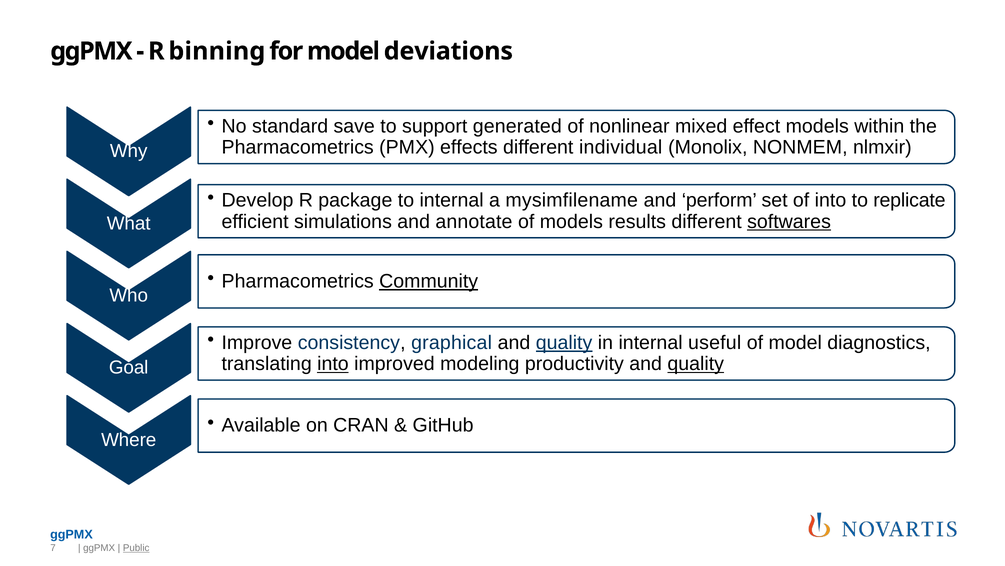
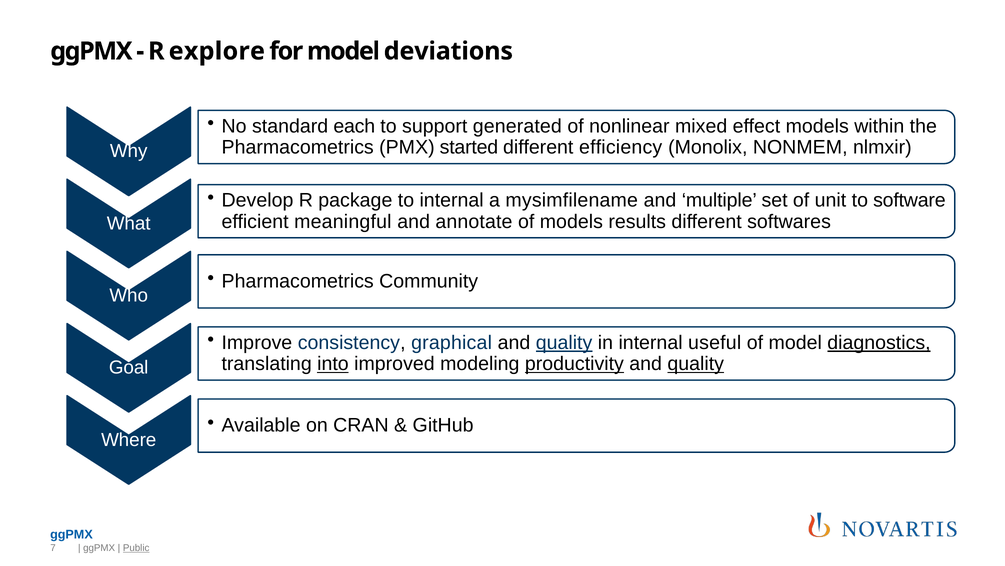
binning: binning -> explore
save: save -> each
effects: effects -> started
individual: individual -> efficiency
perform: perform -> multiple
of into: into -> unit
replicate: replicate -> software
simulations: simulations -> meaningful
softwares underline: present -> none
Community underline: present -> none
diagnostics underline: none -> present
productivity underline: none -> present
